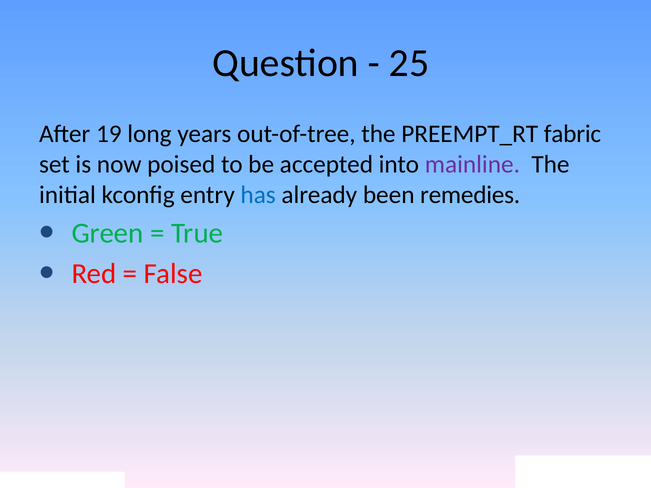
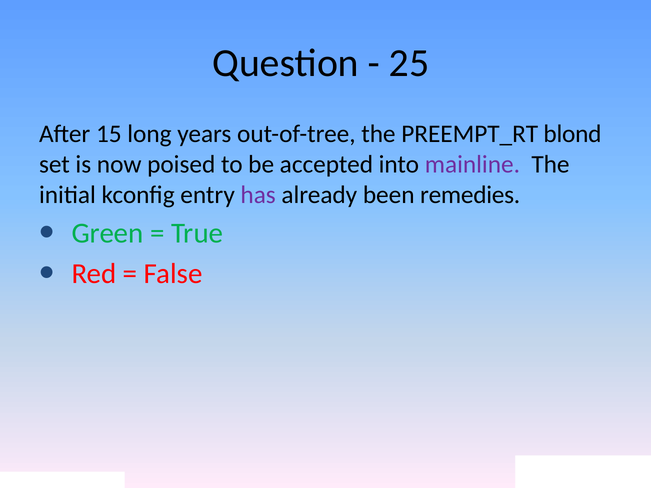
19: 19 -> 15
fabric: fabric -> blond
has colour: blue -> purple
